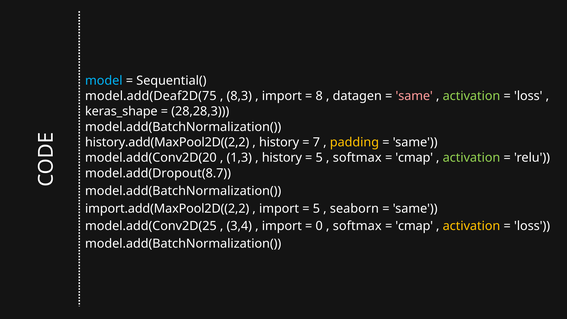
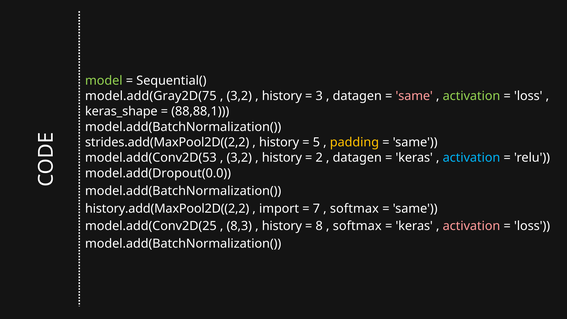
model colour: light blue -> light green
model.add(Deaf2D(75: model.add(Deaf2D(75 -> model.add(Gray2D(75
8,3 at (239, 96): 8,3 -> 3,2
import at (282, 96): import -> history
8: 8 -> 3
28,28,3: 28,28,3 -> 88,88,1
history.add(MaxPool2D((2,2: history.add(MaxPool2D((2,2 -> strides.add(MaxPool2D((2,2
7: 7 -> 5
model.add(Conv2D(20: model.add(Conv2D(20 -> model.add(Conv2D(53
1,3 at (239, 158): 1,3 -> 3,2
5 at (319, 158): 5 -> 2
softmax at (357, 158): softmax -> datagen
cmap at (414, 158): cmap -> keras
activation at (471, 158) colour: light green -> light blue
model.add(Dropout(8.7: model.add(Dropout(8.7 -> model.add(Dropout(0.0
import.add(MaxPool2D((2,2: import.add(MaxPool2D((2,2 -> history.add(MaxPool2D((2,2
5 at (316, 208): 5 -> 7
seaborn at (354, 208): seaborn -> softmax
3,4: 3,4 -> 8,3
import at (282, 226): import -> history
0: 0 -> 8
cmap at (414, 226): cmap -> keras
activation at (471, 226) colour: yellow -> pink
